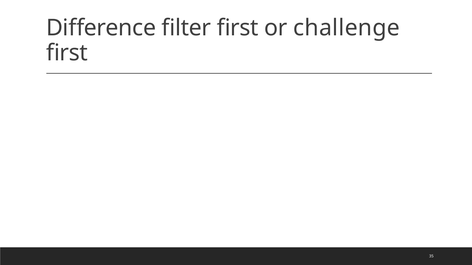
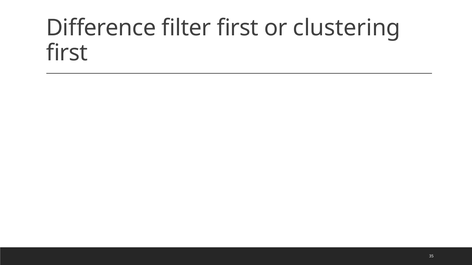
challenge: challenge -> clustering
